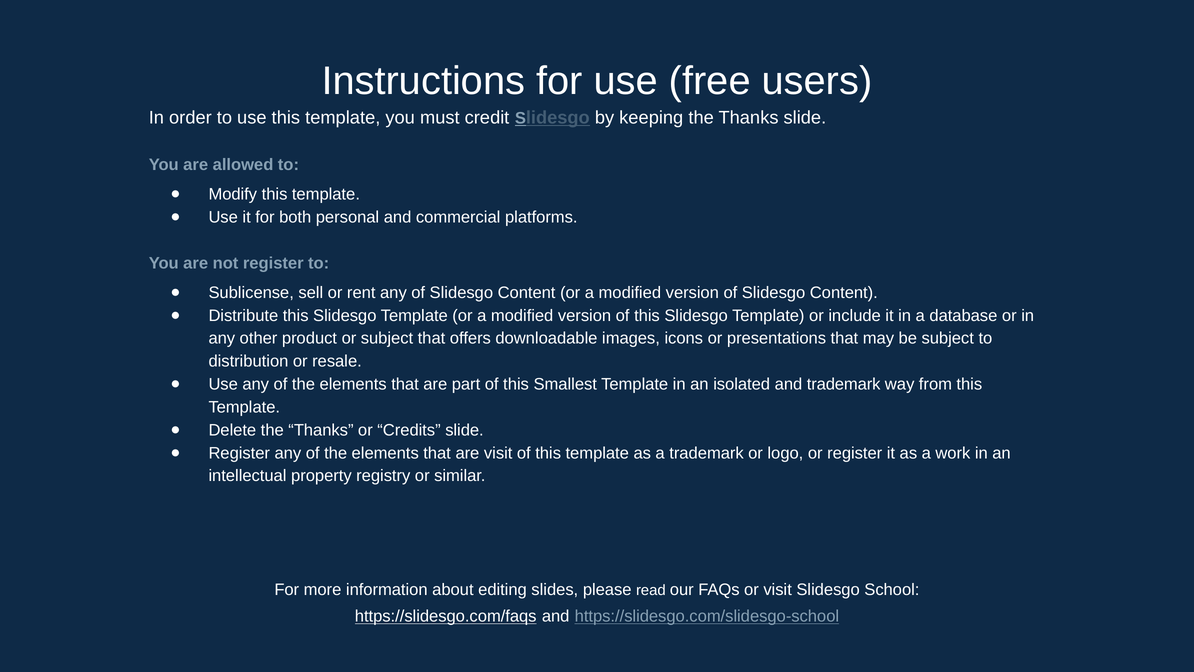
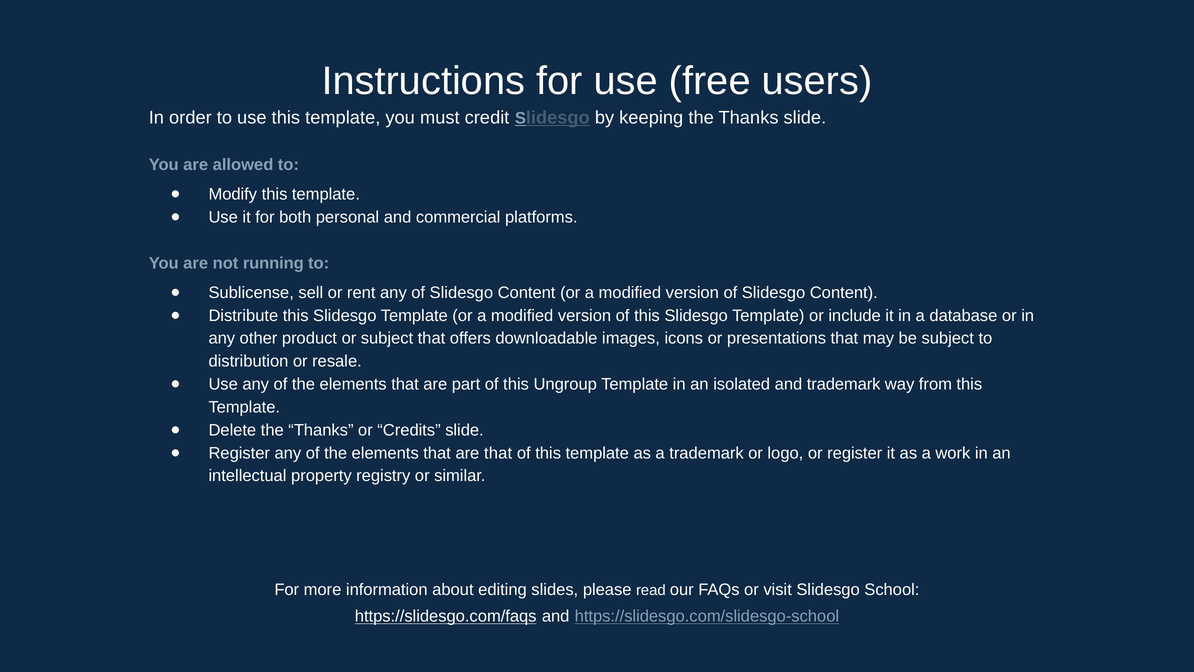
not register: register -> running
Smallest: Smallest -> Ungroup
are visit: visit -> that
